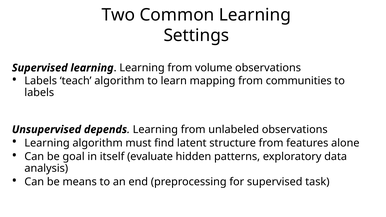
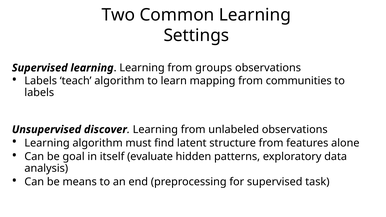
volume: volume -> groups
depends: depends -> discover
